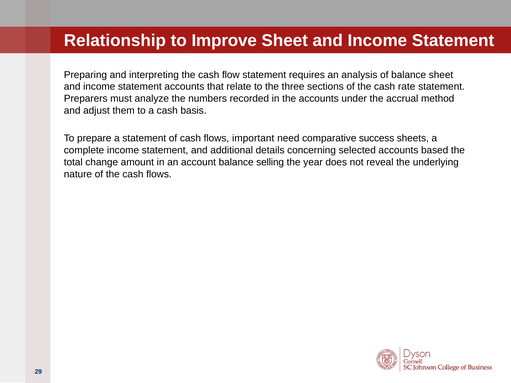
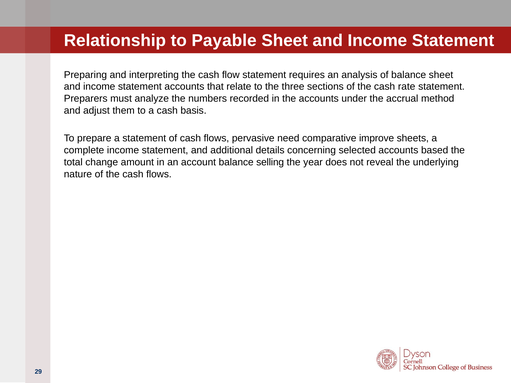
Improve: Improve -> Payable
important: important -> pervasive
success: success -> improve
